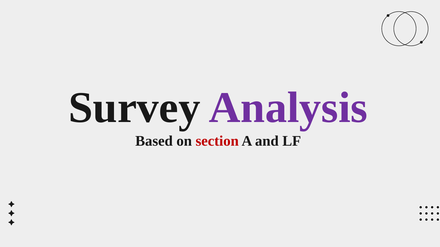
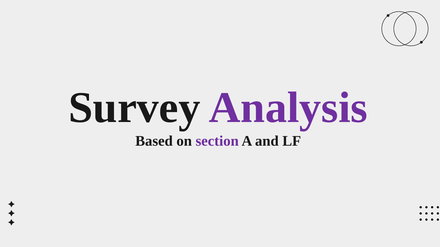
section colour: red -> purple
